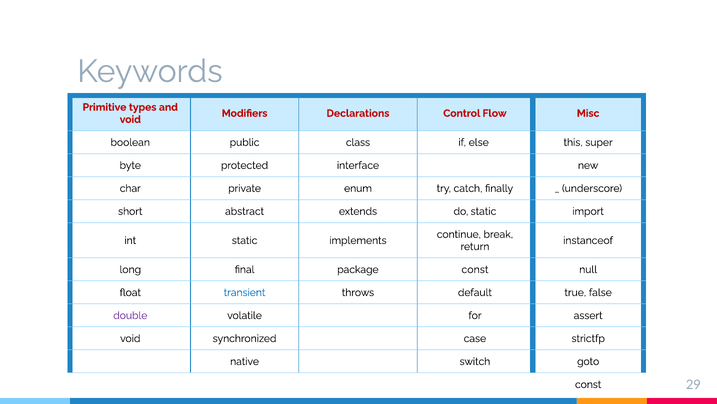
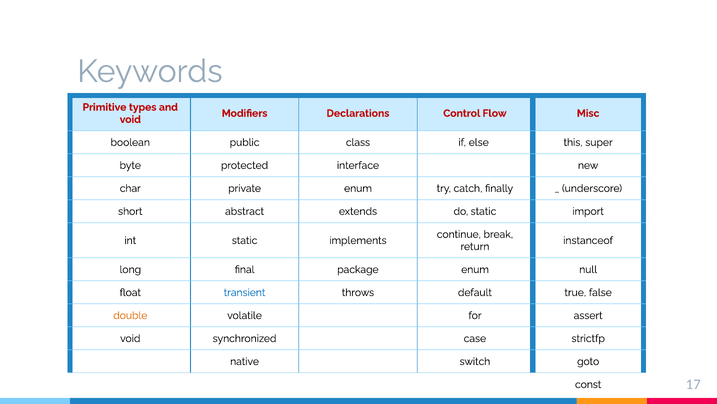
package const: const -> enum
double colour: purple -> orange
29: 29 -> 17
